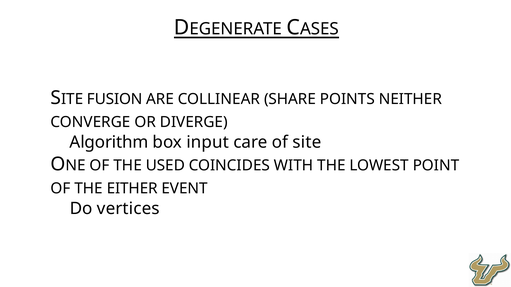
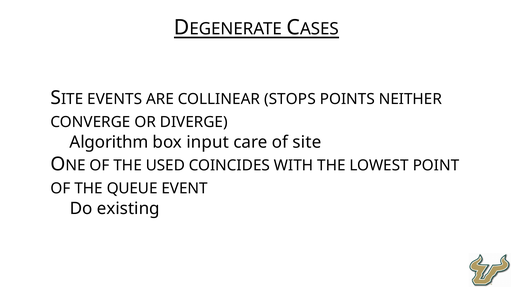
FUSION: FUSION -> EVENTS
SHARE: SHARE -> STOPS
EITHER: EITHER -> QUEUE
vertices: vertices -> existing
